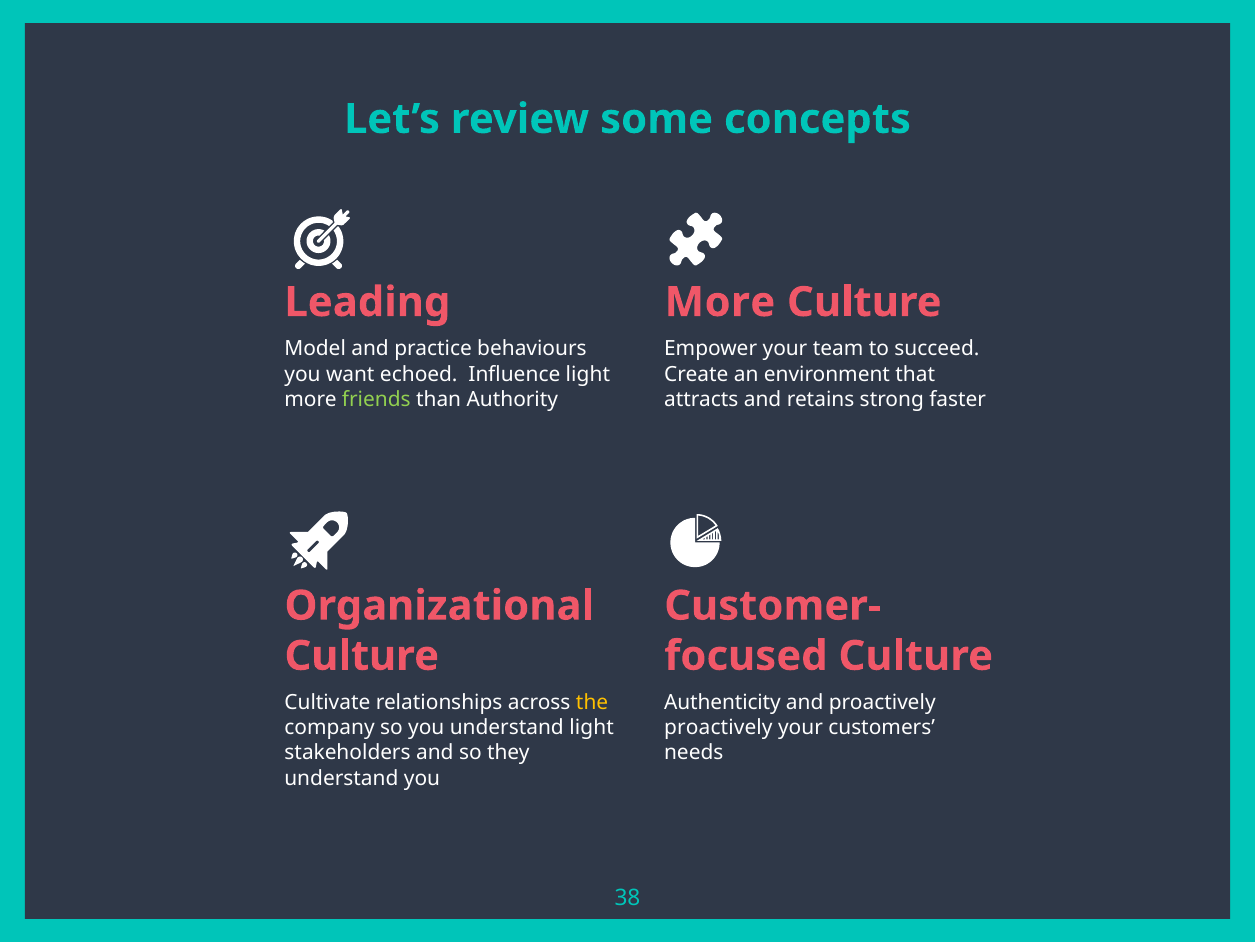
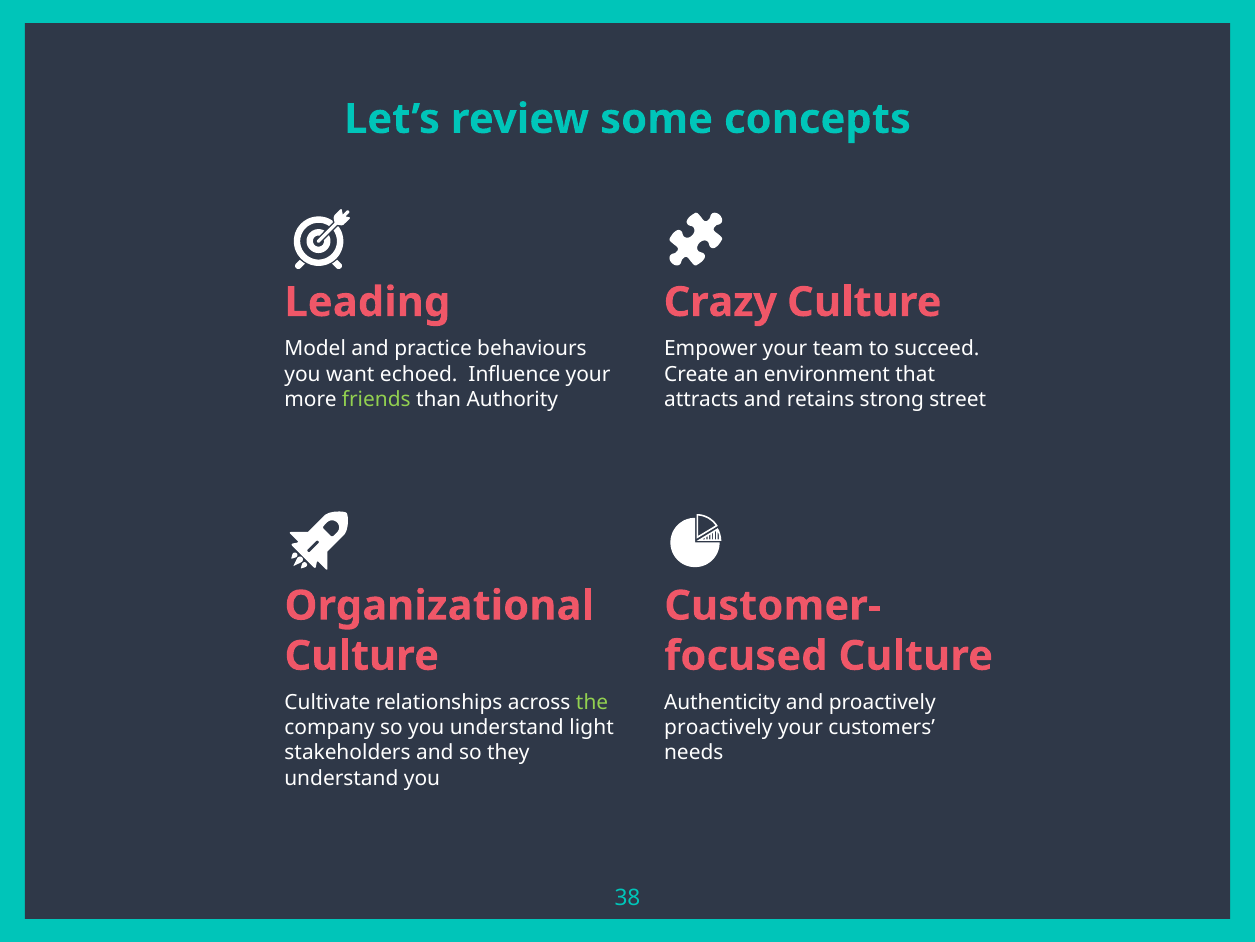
More at (720, 302): More -> Crazy
Influence light: light -> your
faster: faster -> street
the colour: yellow -> light green
